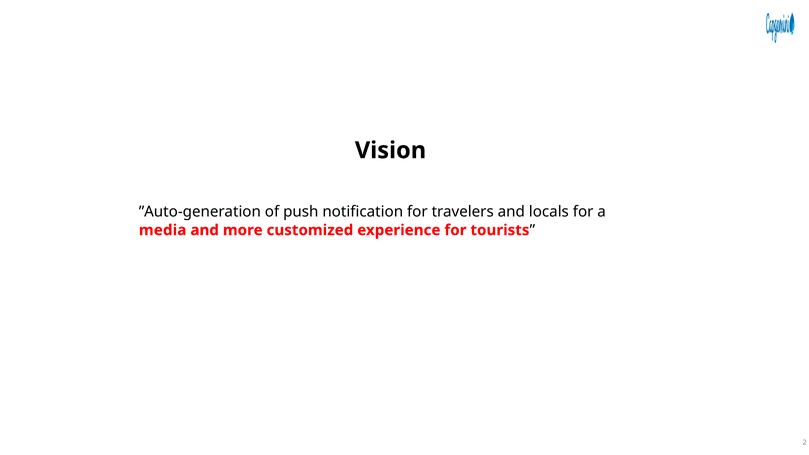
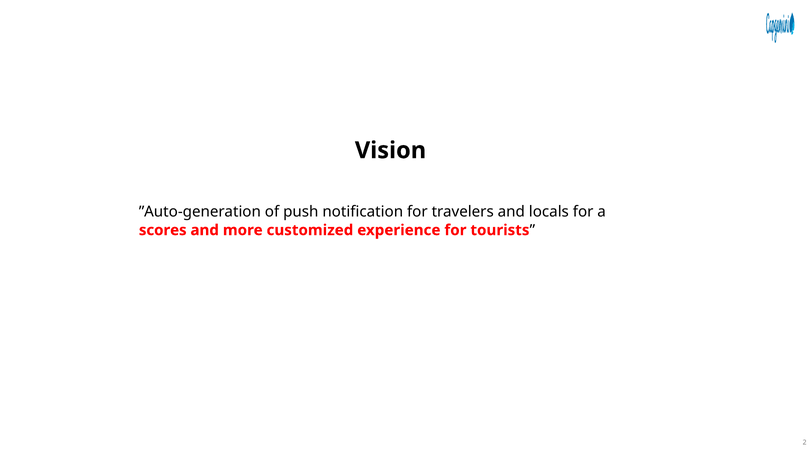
media: media -> scores
